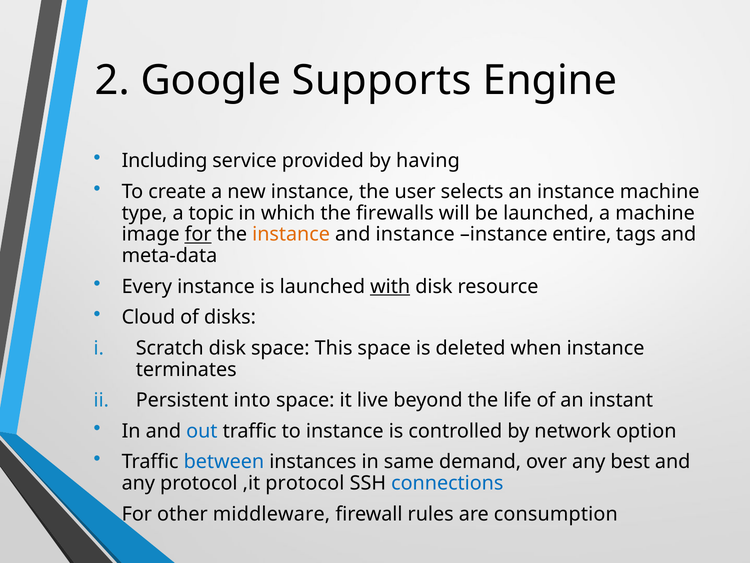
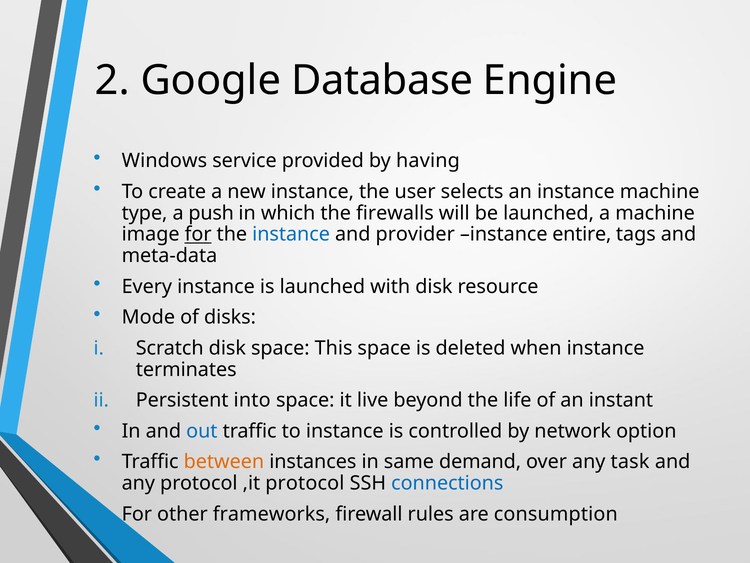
Supports: Supports -> Database
Including: Including -> Windows
topic: topic -> push
instance at (291, 234) colour: orange -> blue
and instance: instance -> provider
with underline: present -> none
Cloud: Cloud -> Mode
between colour: blue -> orange
best: best -> task
middleware: middleware -> frameworks
